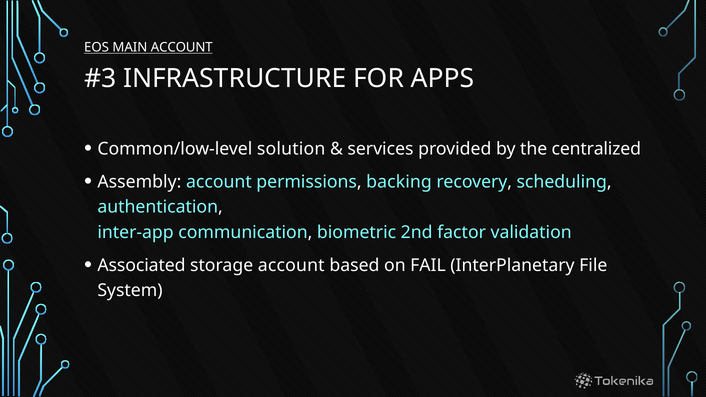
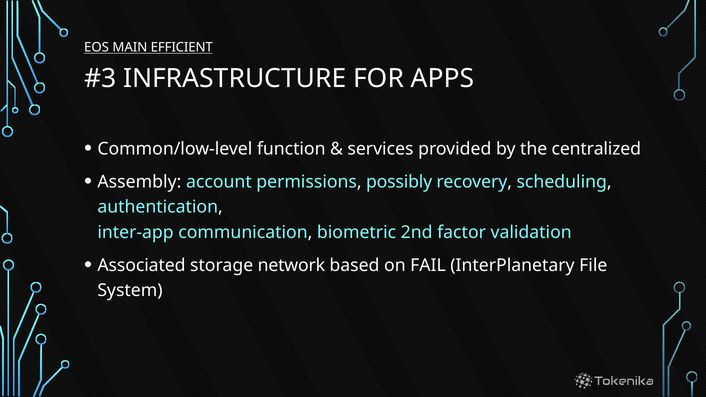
MAIN ACCOUNT: ACCOUNT -> EFFICIENT
solution: solution -> function
backing: backing -> possibly
storage account: account -> network
